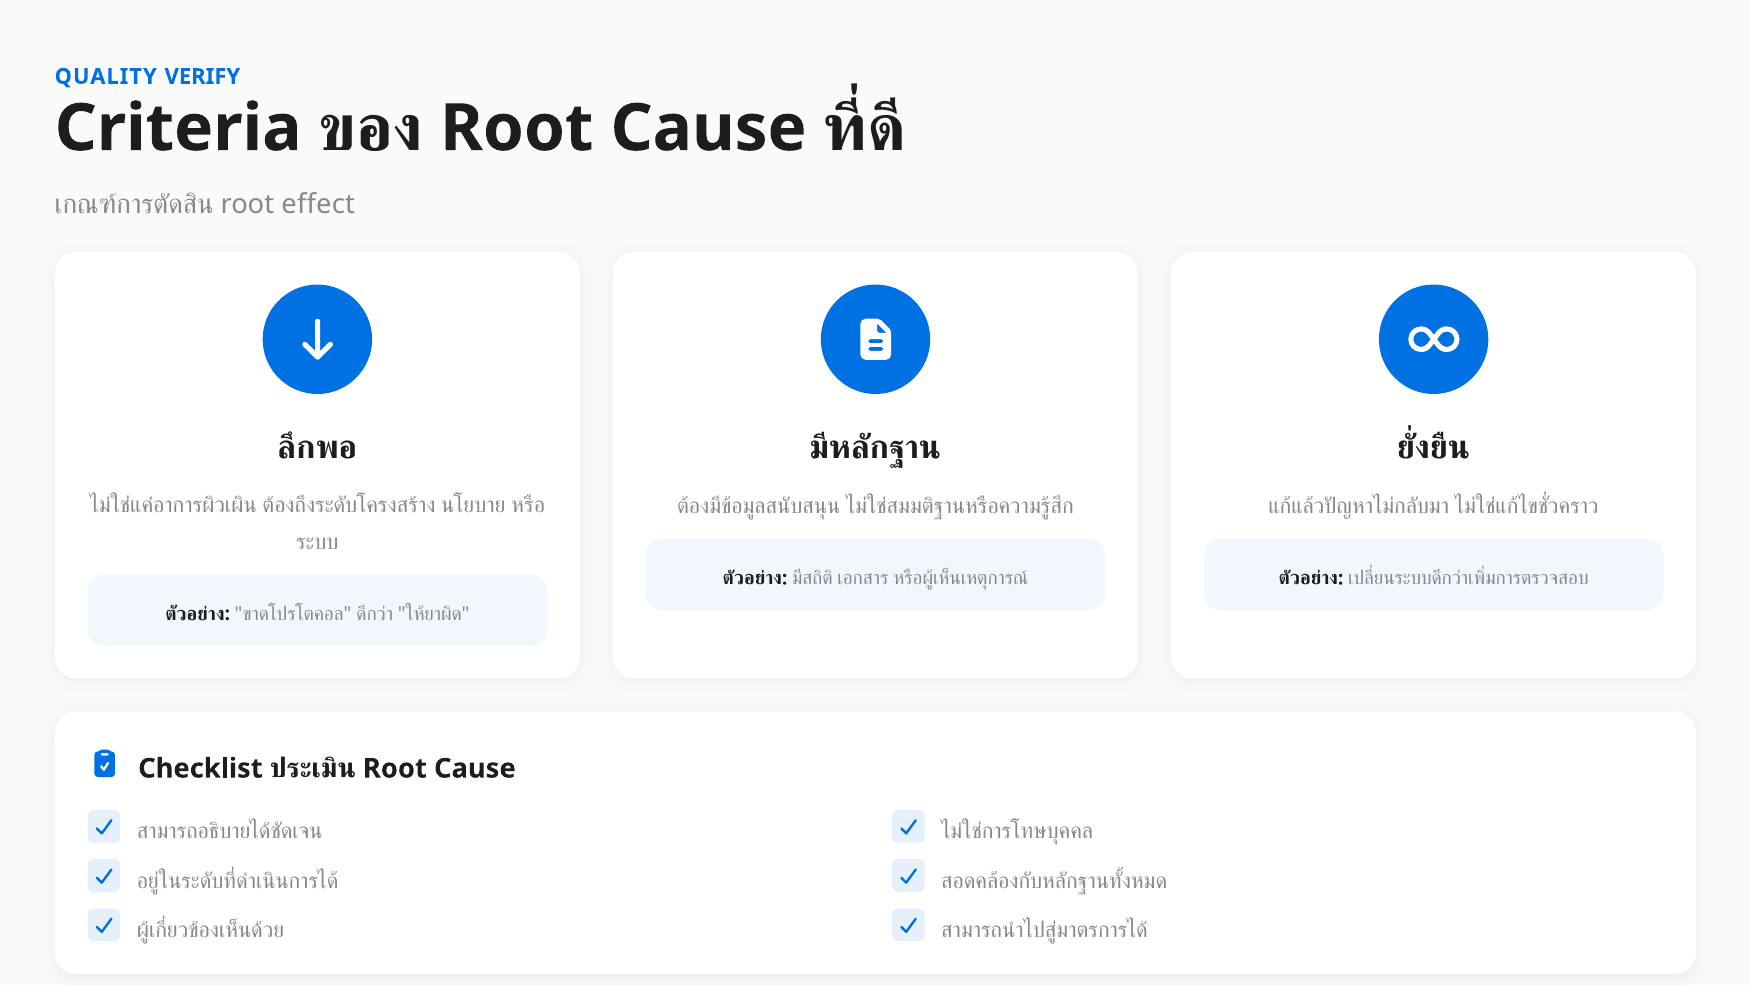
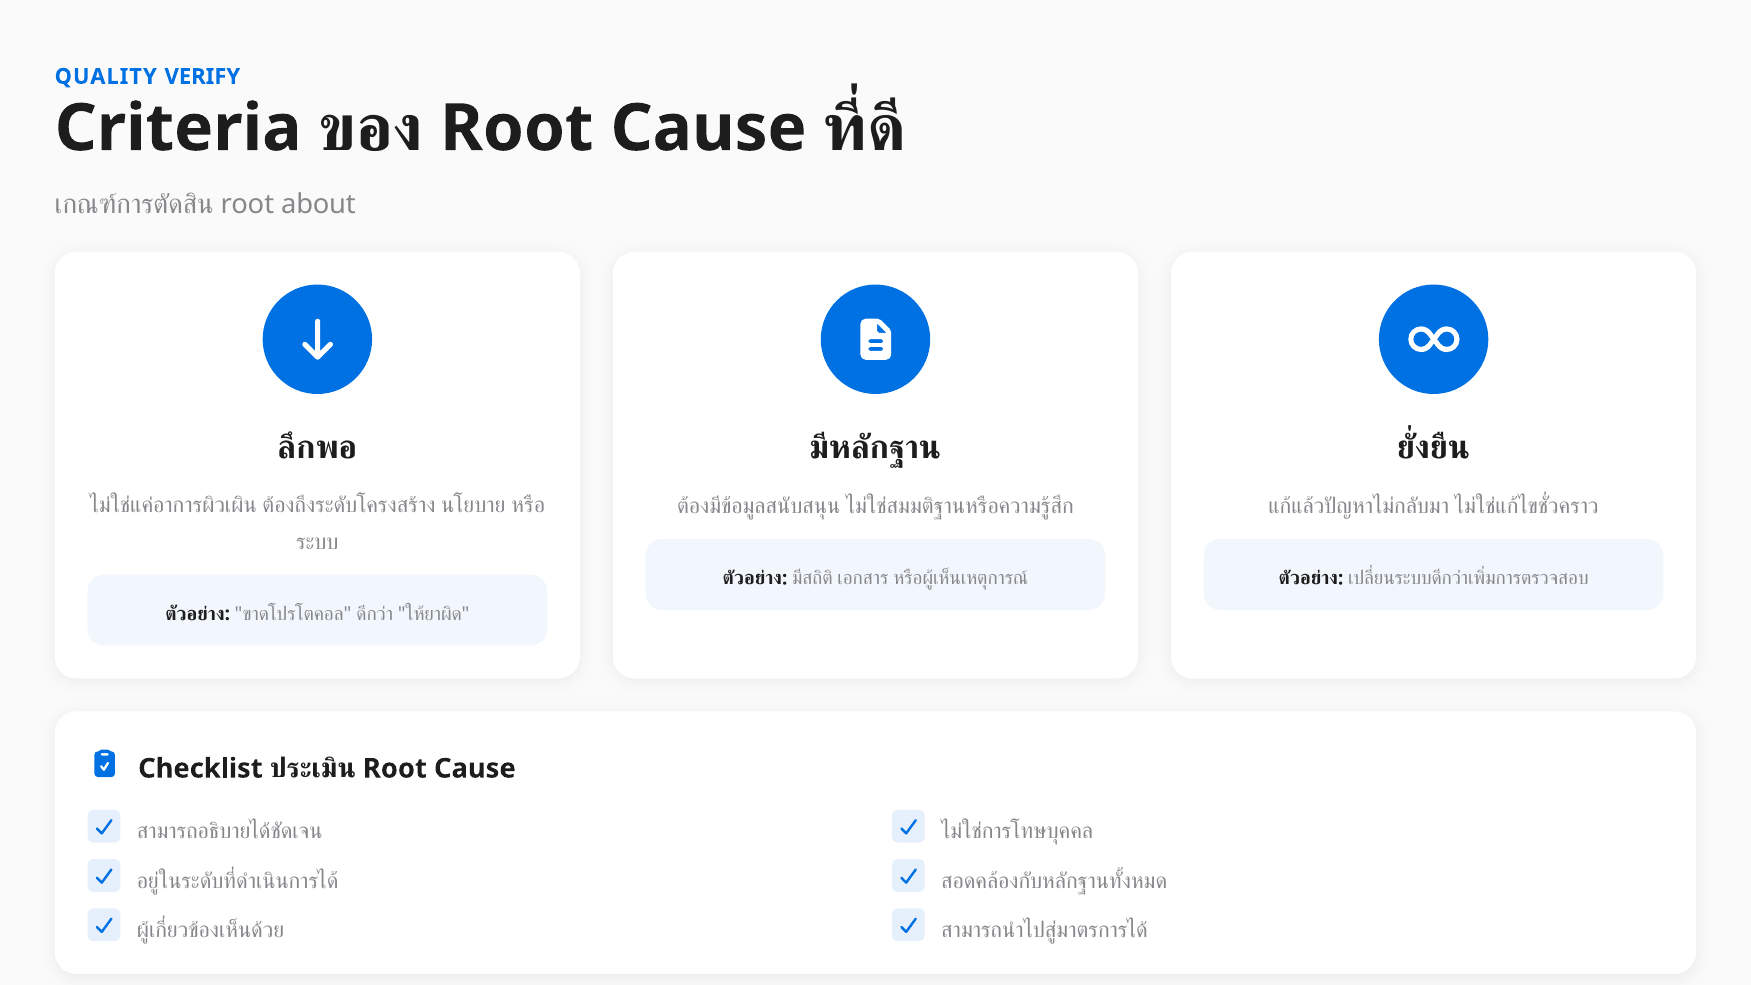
effect: effect -> about
